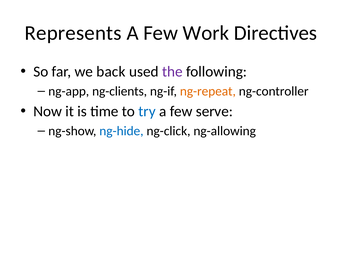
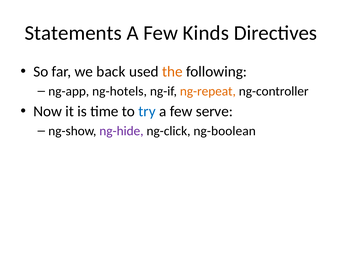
Represents: Represents -> Statements
Work: Work -> Kinds
the colour: purple -> orange
ng-clients: ng-clients -> ng-hotels
ng-hide colour: blue -> purple
ng-allowing: ng-allowing -> ng-boolean
